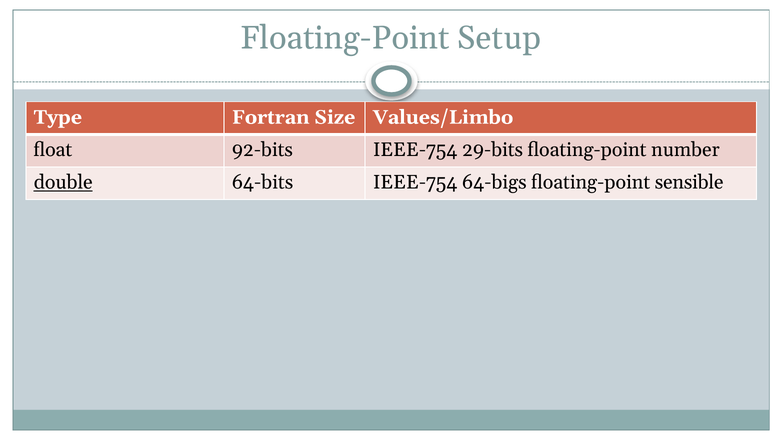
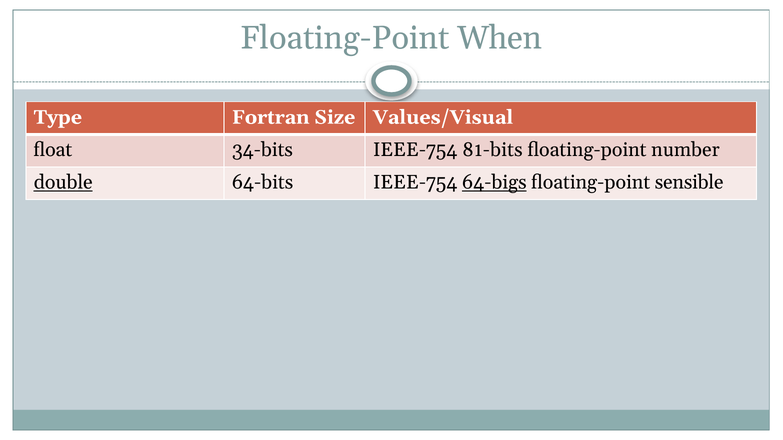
Setup: Setup -> When
Values/Limbo: Values/Limbo -> Values/Visual
92-bits: 92-bits -> 34-bits
29-bits: 29-bits -> 81-bits
64-bigs underline: none -> present
